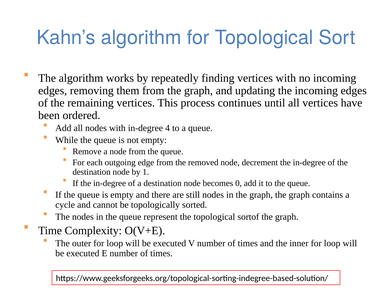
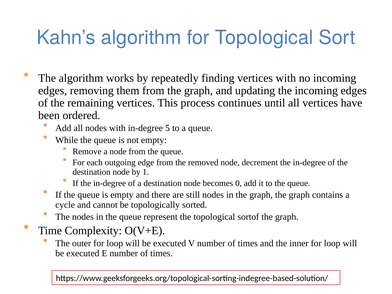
4: 4 -> 5
